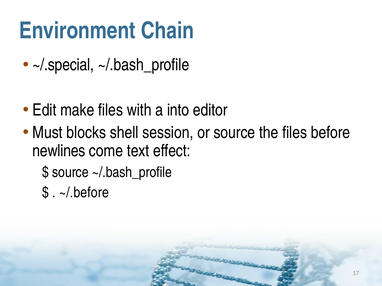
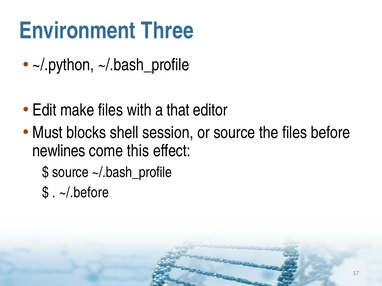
Chain: Chain -> Three
~/.special: ~/.special -> ~/.python
into: into -> that
text: text -> this
